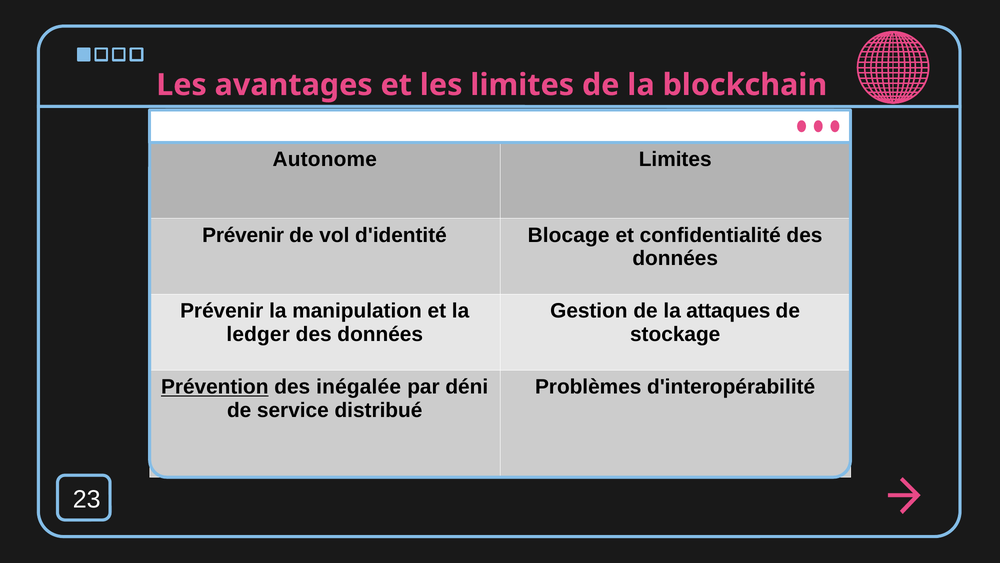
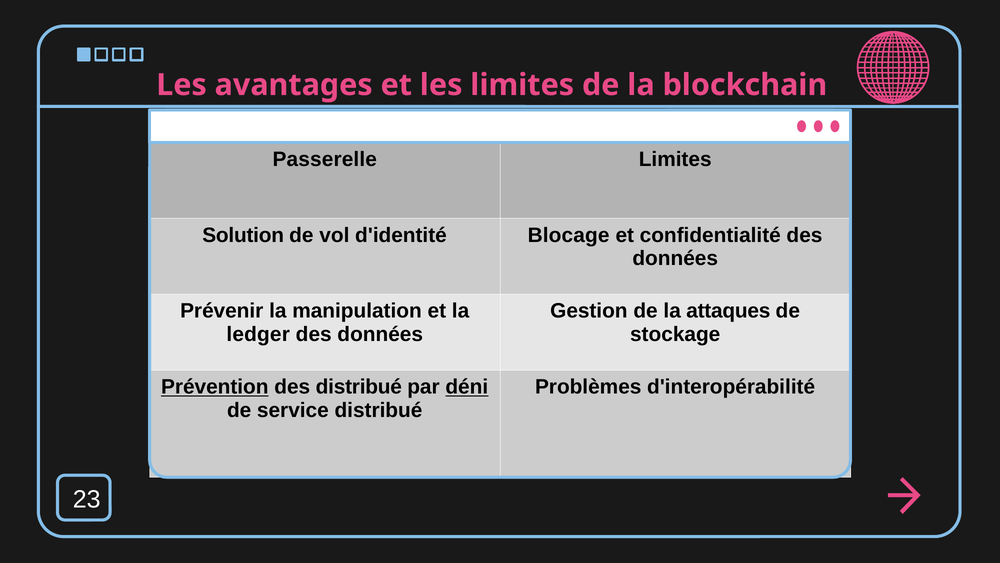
Autonome: Autonome -> Passerelle
Prévenir at (243, 235): Prévenir -> Solution
des inégalée: inégalée -> distribué
déni underline: none -> present
